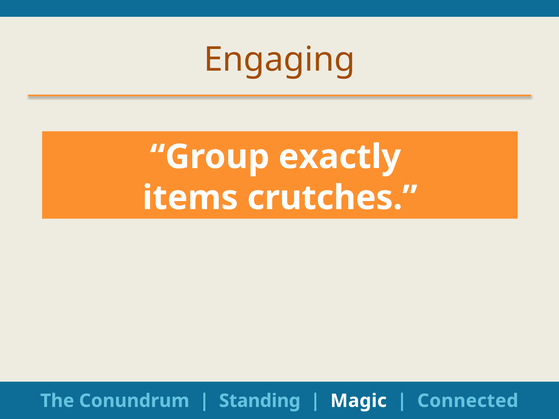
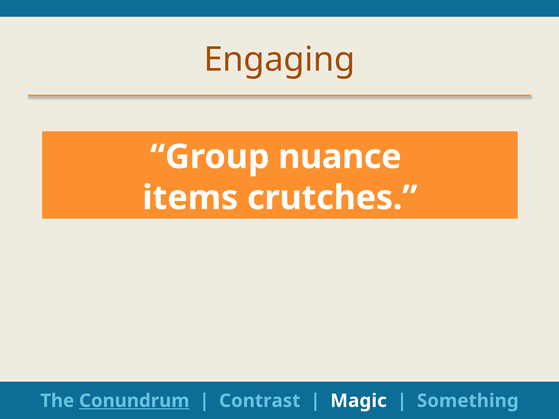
exactly: exactly -> nuance
Conundrum underline: none -> present
Standing: Standing -> Contrast
Connected: Connected -> Something
